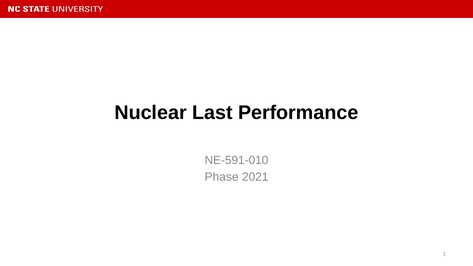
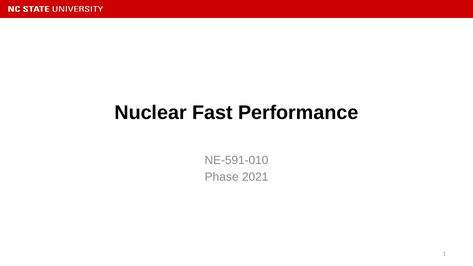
Last: Last -> Fast
